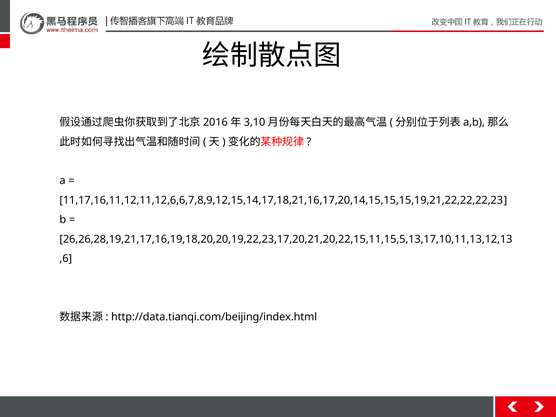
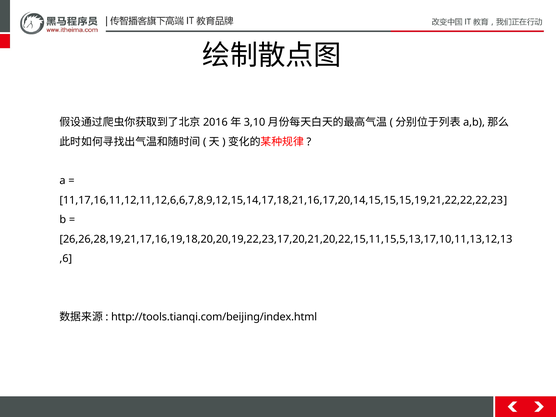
http://data.tianqi.com/beijing/index.html: http://data.tianqi.com/beijing/index.html -> http://tools.tianqi.com/beijing/index.html
